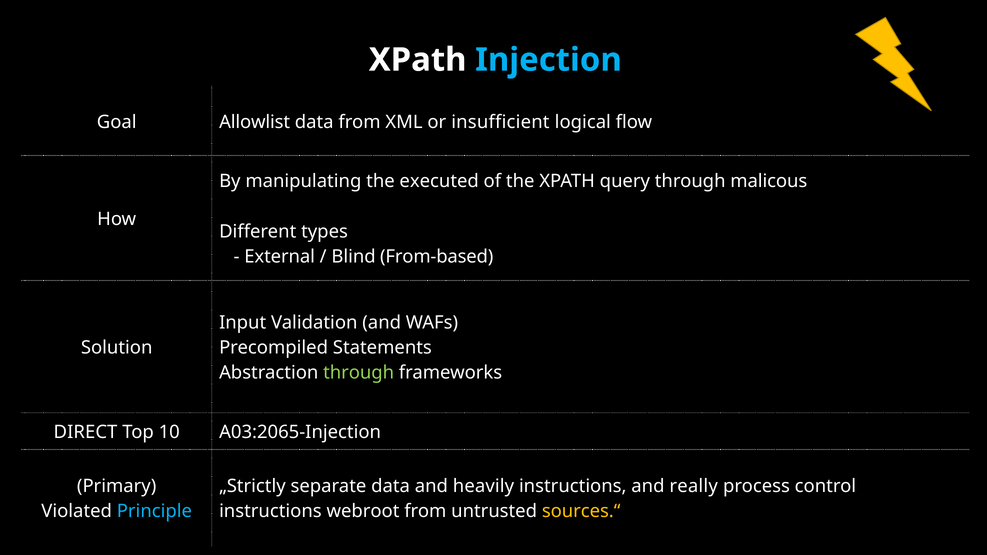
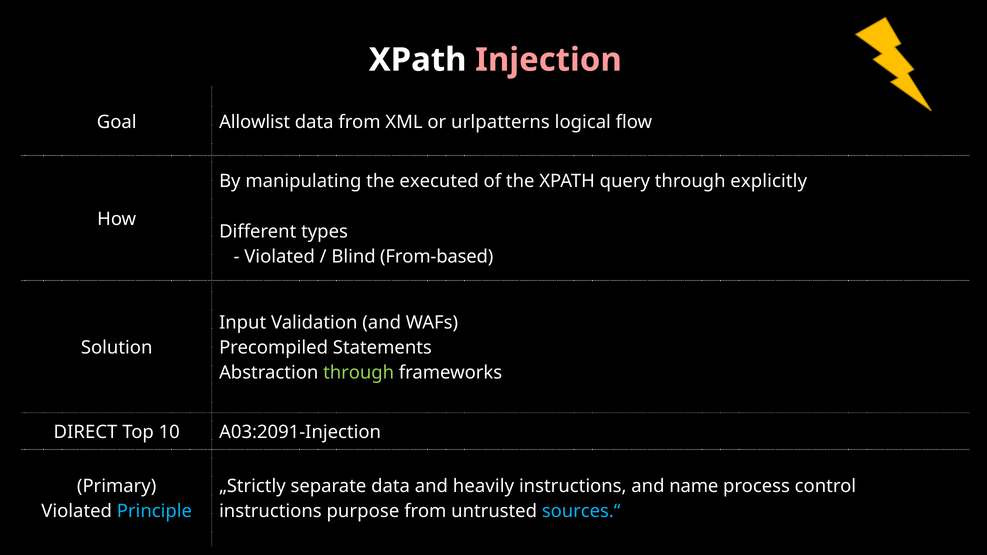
Injection colour: light blue -> pink
insufficient: insufficient -> urlpatterns
malicous: malicous -> explicitly
External at (280, 257): External -> Violated
A03:2065-Injection: A03:2065-Injection -> A03:2091-Injection
really: really -> name
webroot: webroot -> purpose
sources.“ colour: yellow -> light blue
